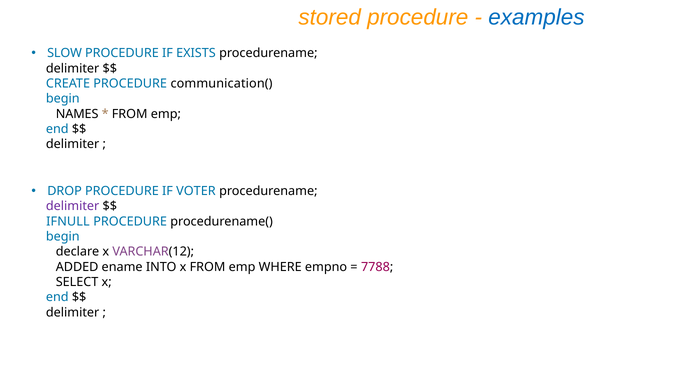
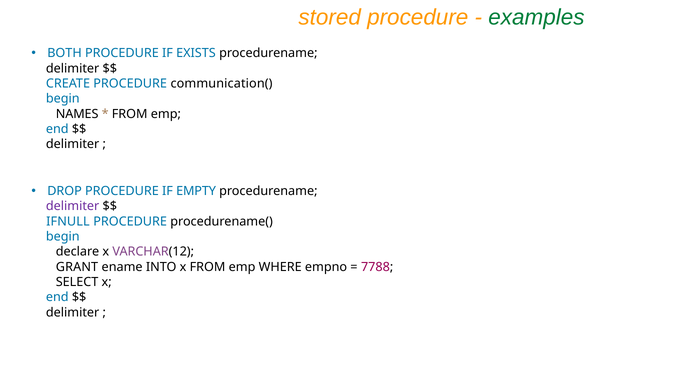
examples colour: blue -> green
SLOW: SLOW -> BOTH
VOTER: VOTER -> EMPTY
ADDED: ADDED -> GRANT
